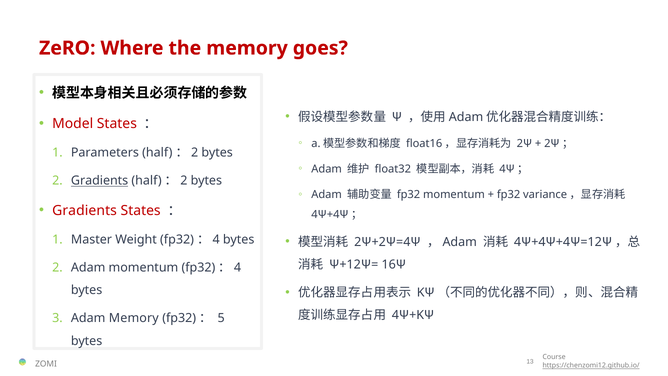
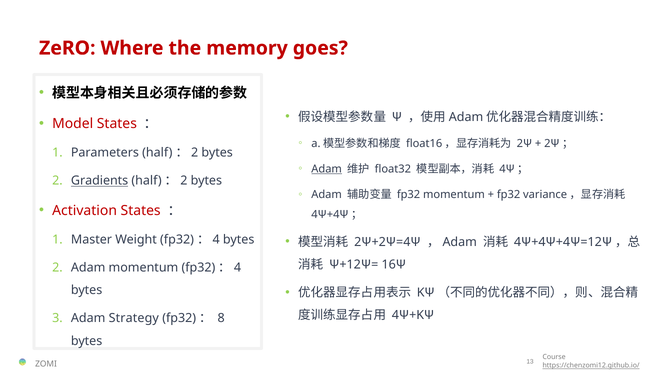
Adam at (327, 169) underline: none -> present
Gradients at (85, 210): Gradients -> Activation
Adam Memory: Memory -> Strategy
5: 5 -> 8
